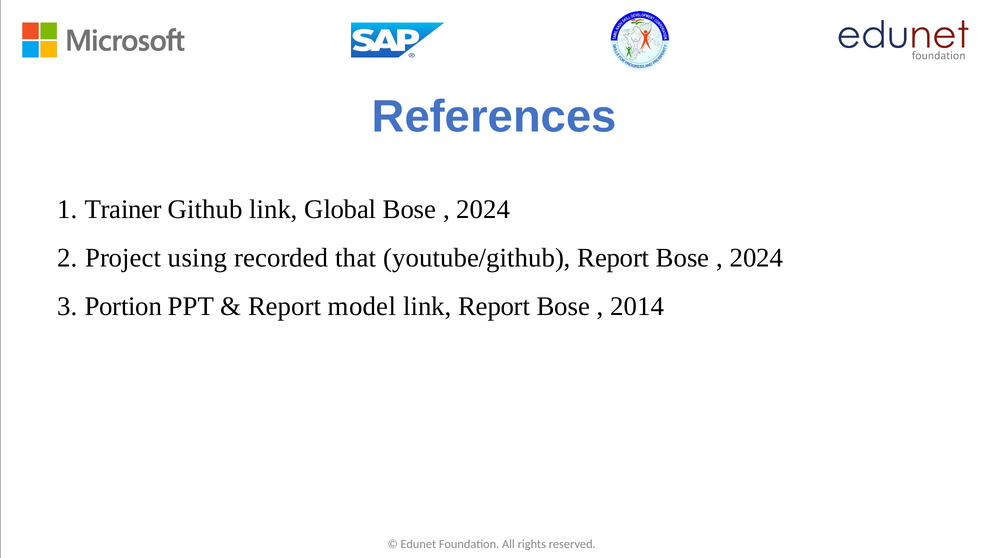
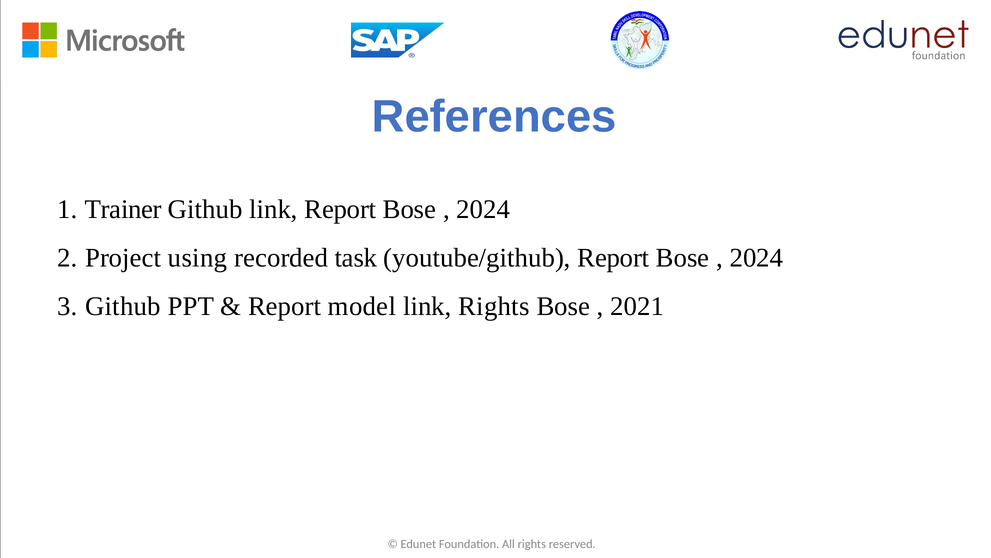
link Global: Global -> Report
that: that -> task
Portion at (123, 306): Portion -> Github
link Report: Report -> Rights
2014: 2014 -> 2021
